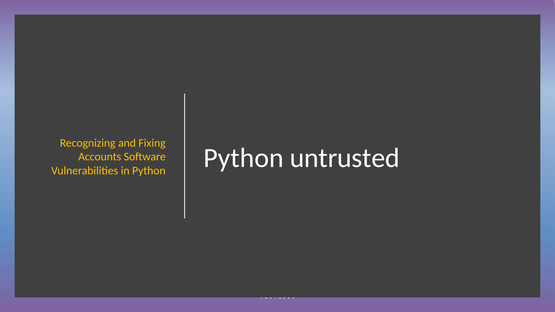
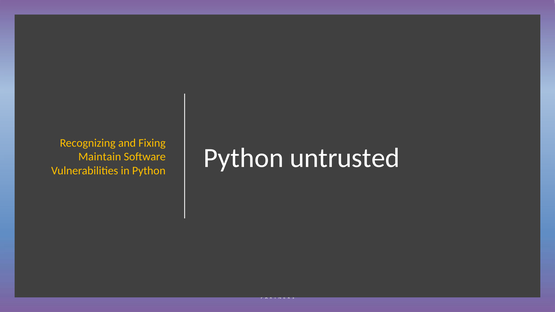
Accounts: Accounts -> Maintain
